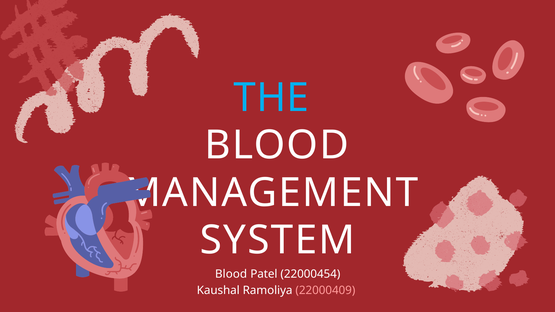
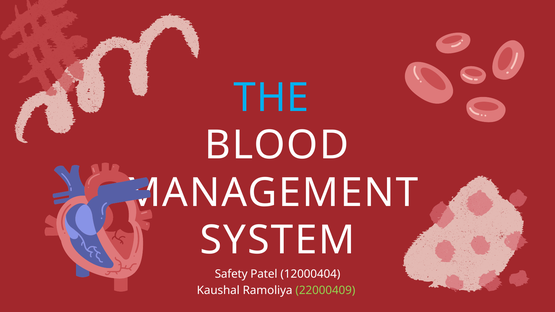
Blood at (231, 274): Blood -> Safety
22000454: 22000454 -> 12000404
22000409 colour: pink -> light green
